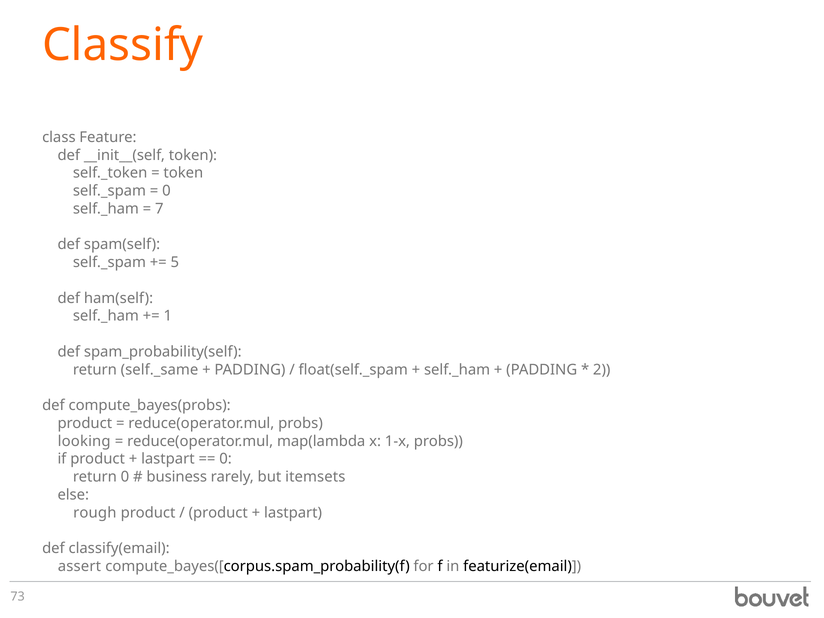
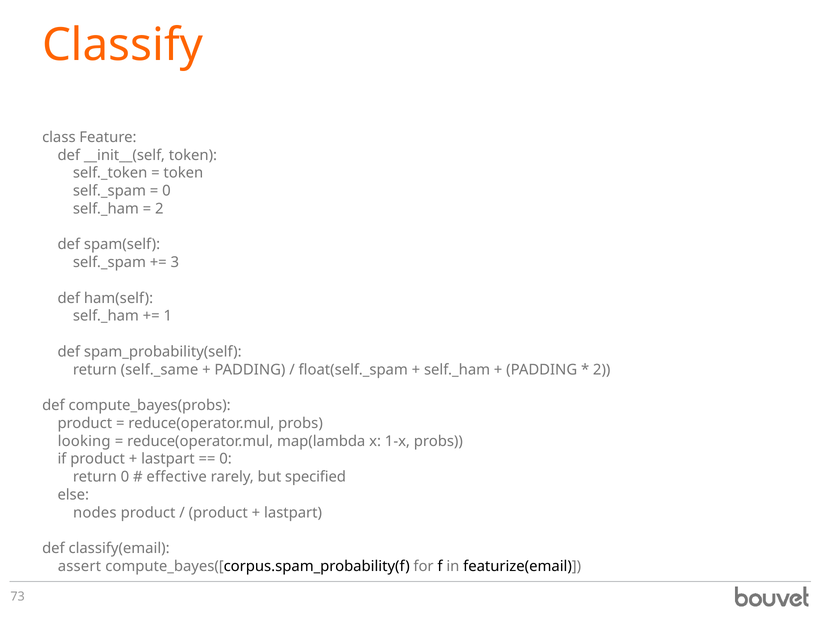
7 at (159, 209): 7 -> 2
5: 5 -> 3
business: business -> effective
itemsets: itemsets -> specified
rough: rough -> nodes
